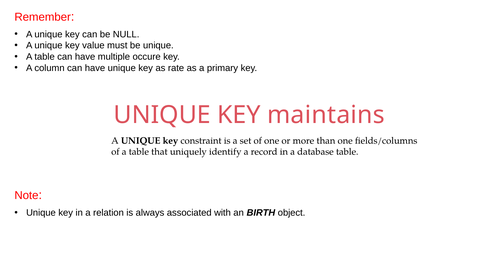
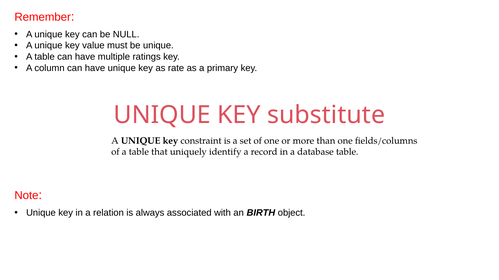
occure: occure -> ratings
maintains: maintains -> substitute
